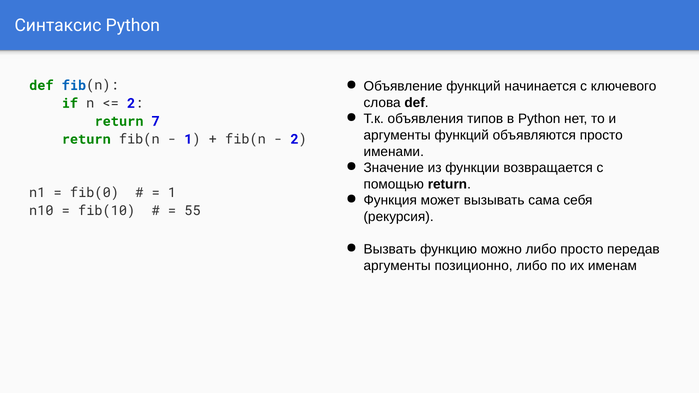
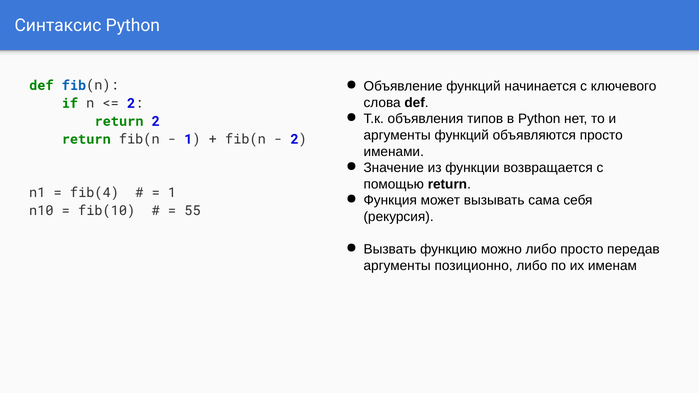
return 7: 7 -> 2
fib(0: fib(0 -> fib(4
